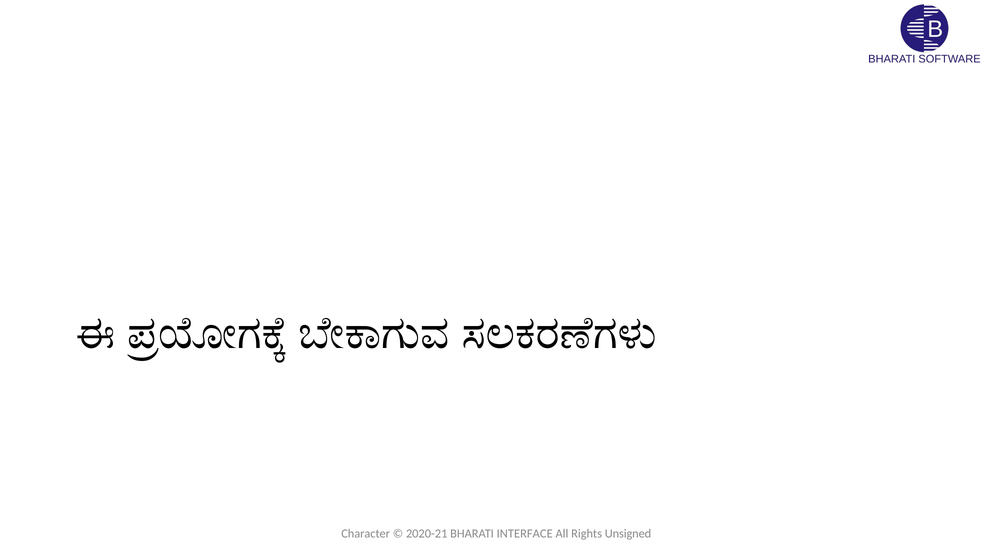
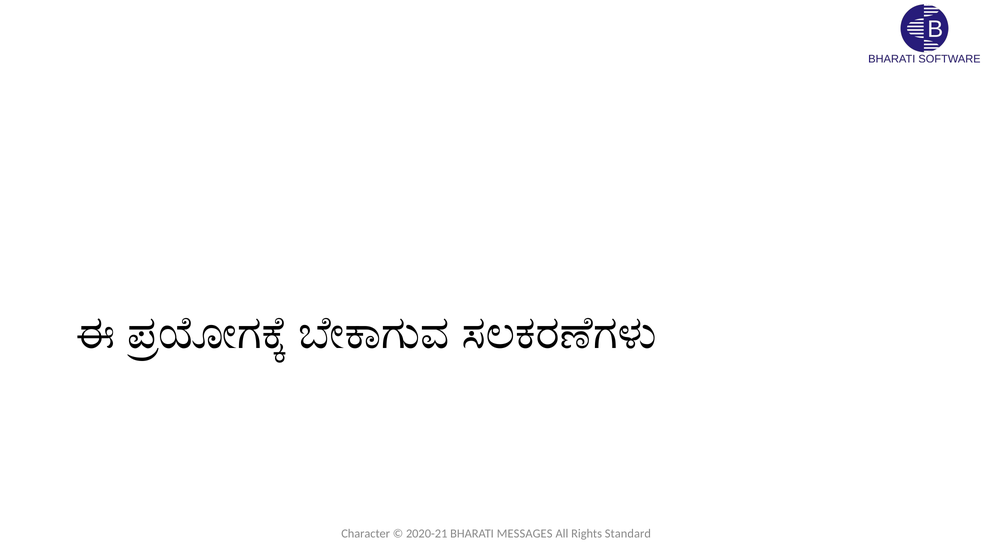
INTERFACE: INTERFACE -> MESSAGES
Unsigned: Unsigned -> Standard
